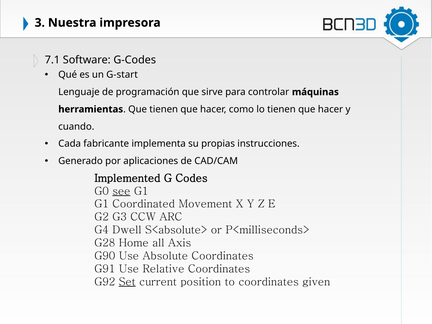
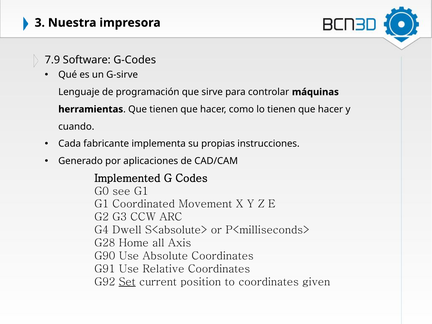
7.1: 7.1 -> 7.9
G-start: G-start -> G-sirve
see underline: present -> none
